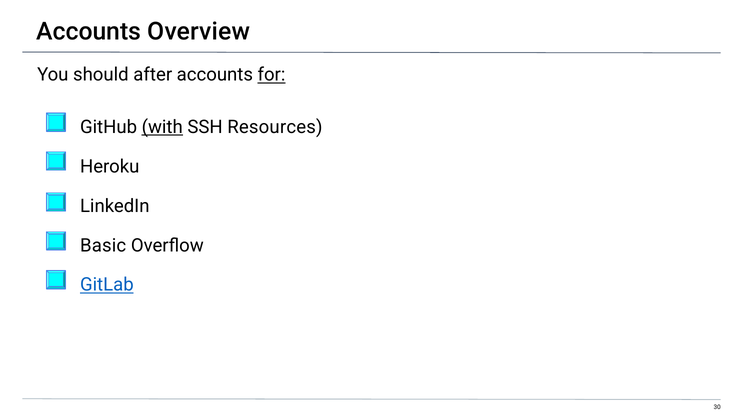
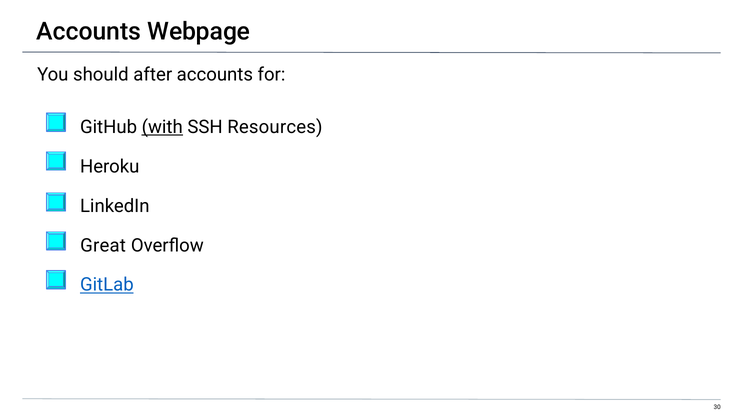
Overview: Overview -> Webpage
for underline: present -> none
Basic: Basic -> Great
